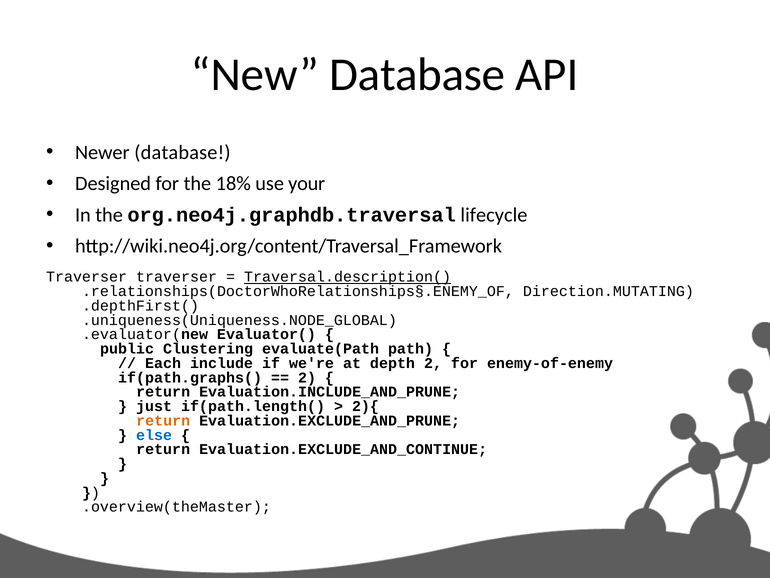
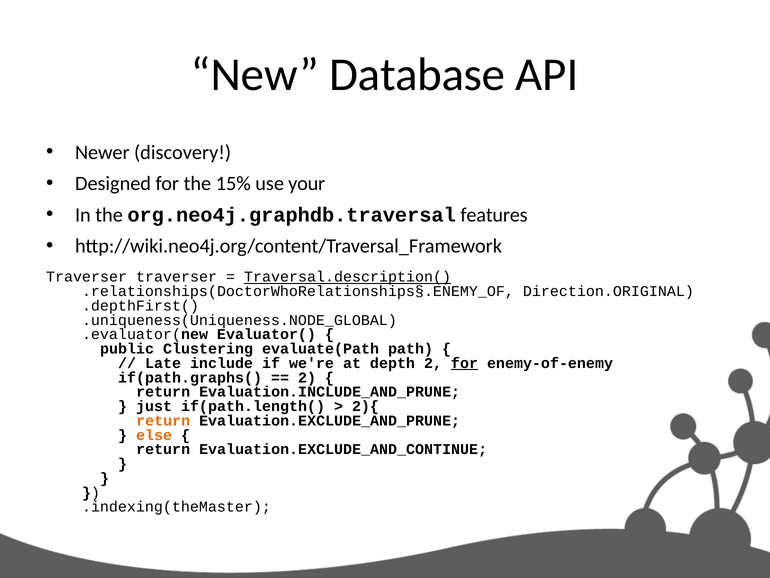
Newer database: database -> discovery
18%: 18% -> 15%
lifecycle: lifecycle -> features
Direction.MUTATING: Direction.MUTATING -> Direction.ORIGINAL
Each: Each -> Late
for at (464, 363) underline: none -> present
else colour: blue -> orange
.overview(theMaster: .overview(theMaster -> .indexing(theMaster
